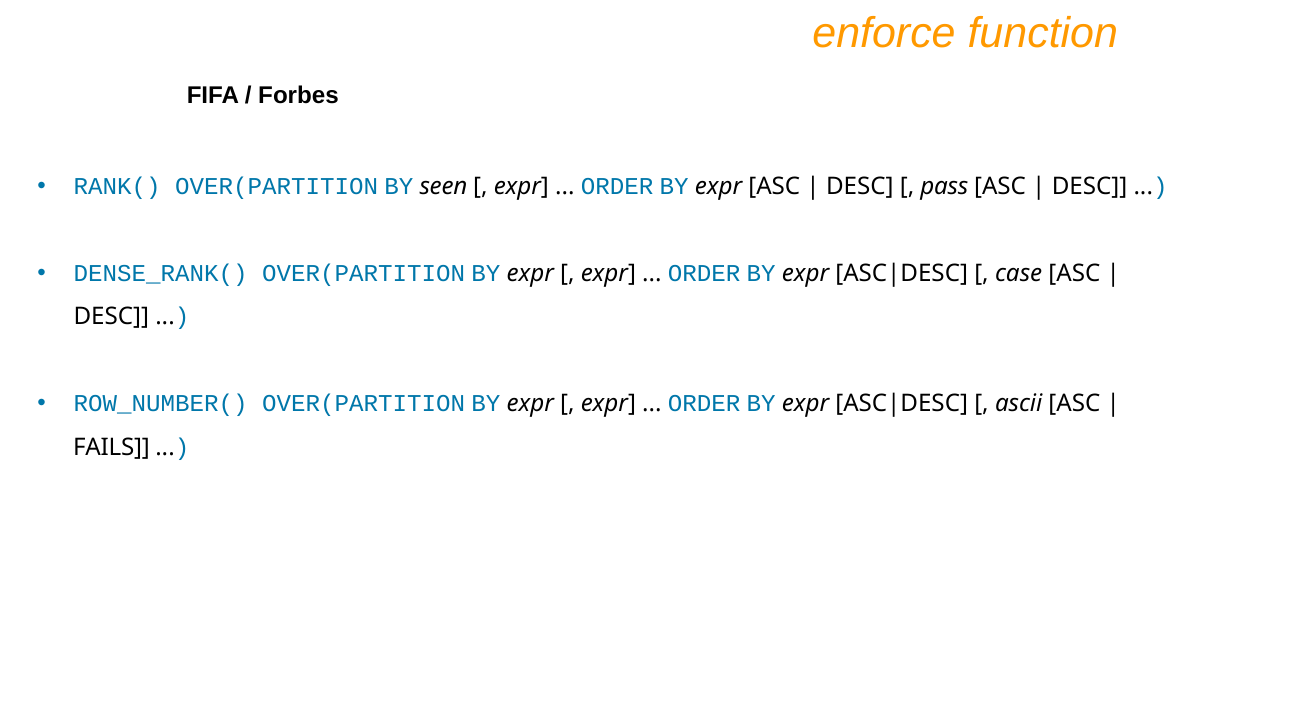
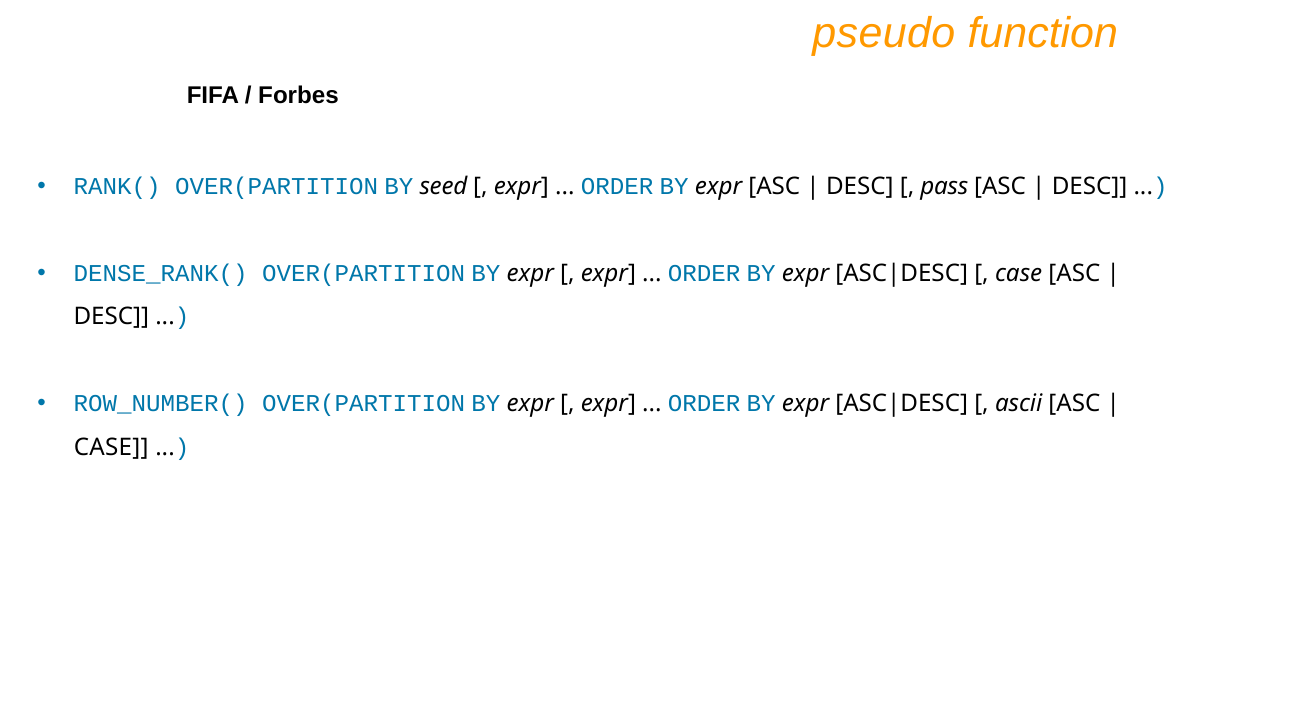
enforce: enforce -> pseudo
seen: seen -> seed
FAILS at (111, 448): FAILS -> CASE
